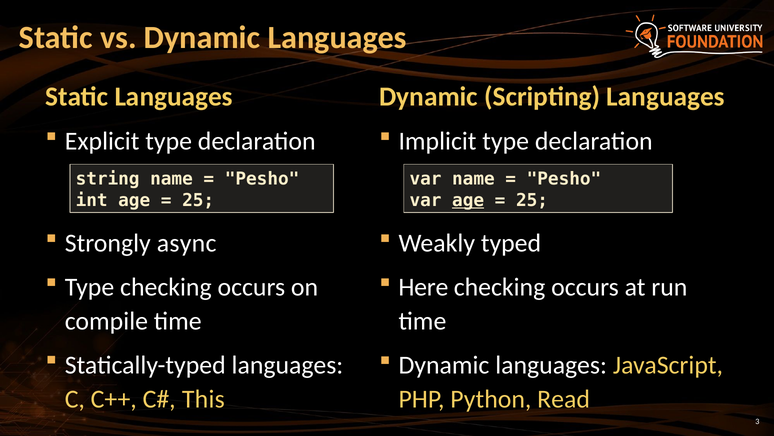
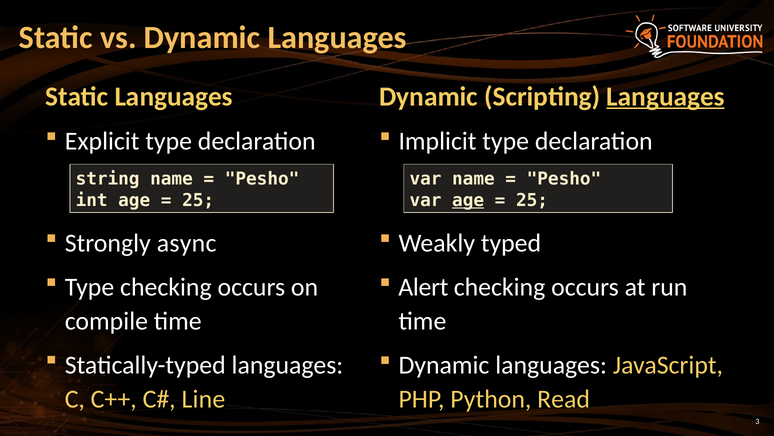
Languages at (666, 96) underline: none -> present
Here: Here -> Alert
This: This -> Line
